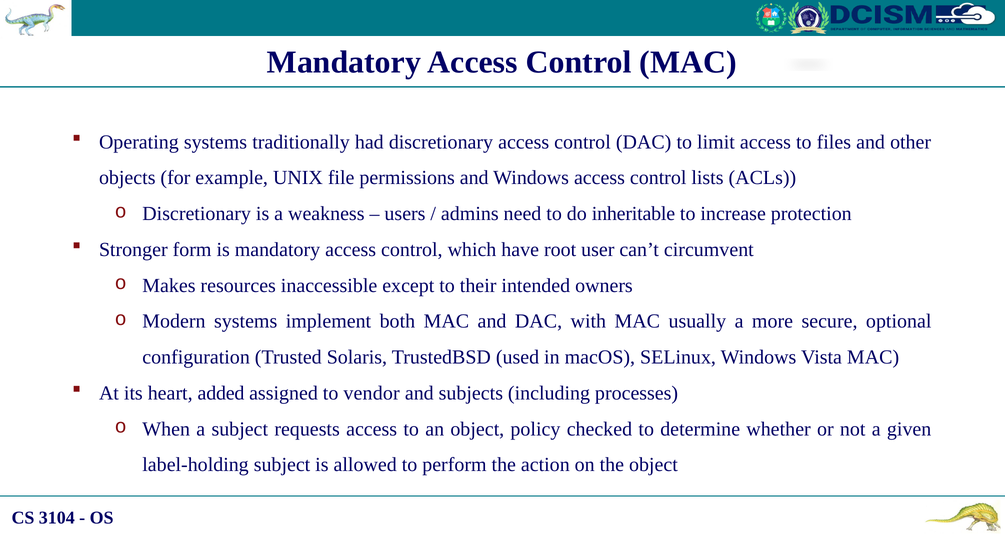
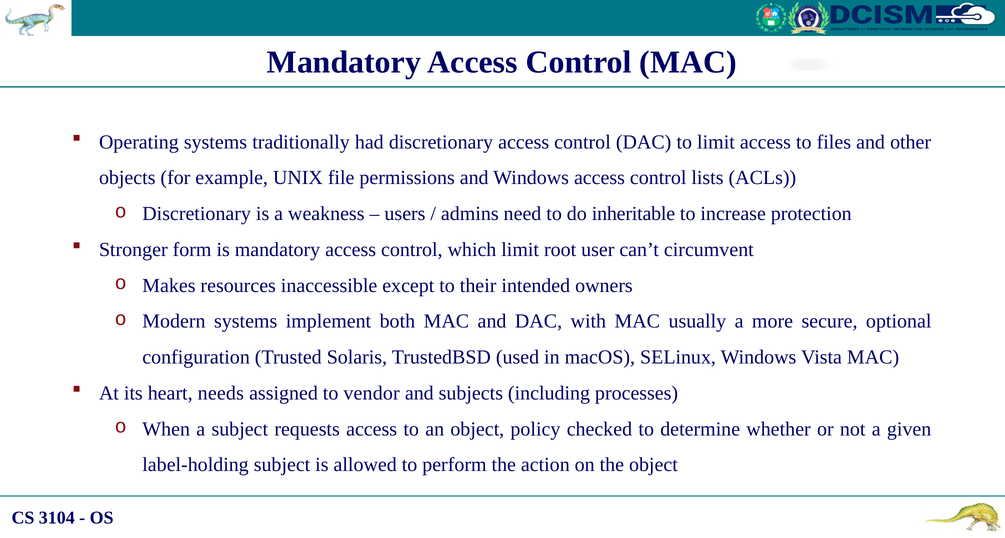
which have: have -> limit
added: added -> needs
